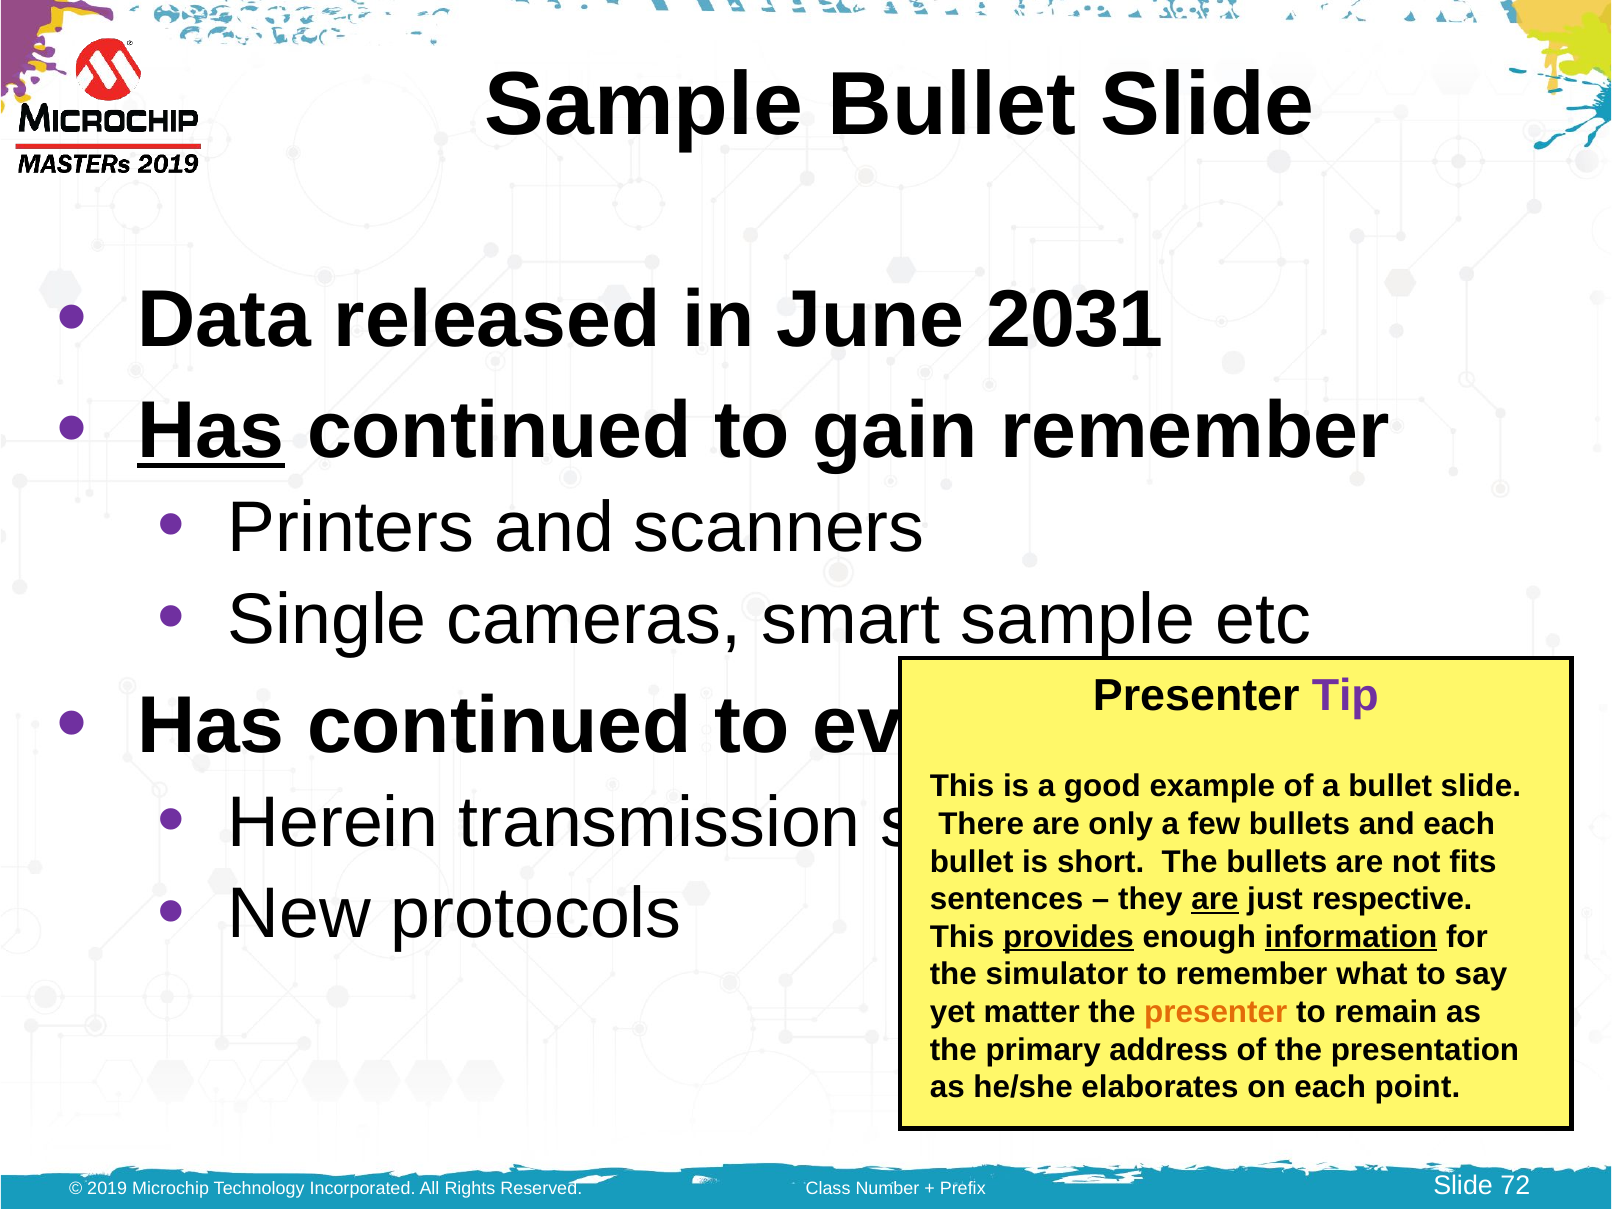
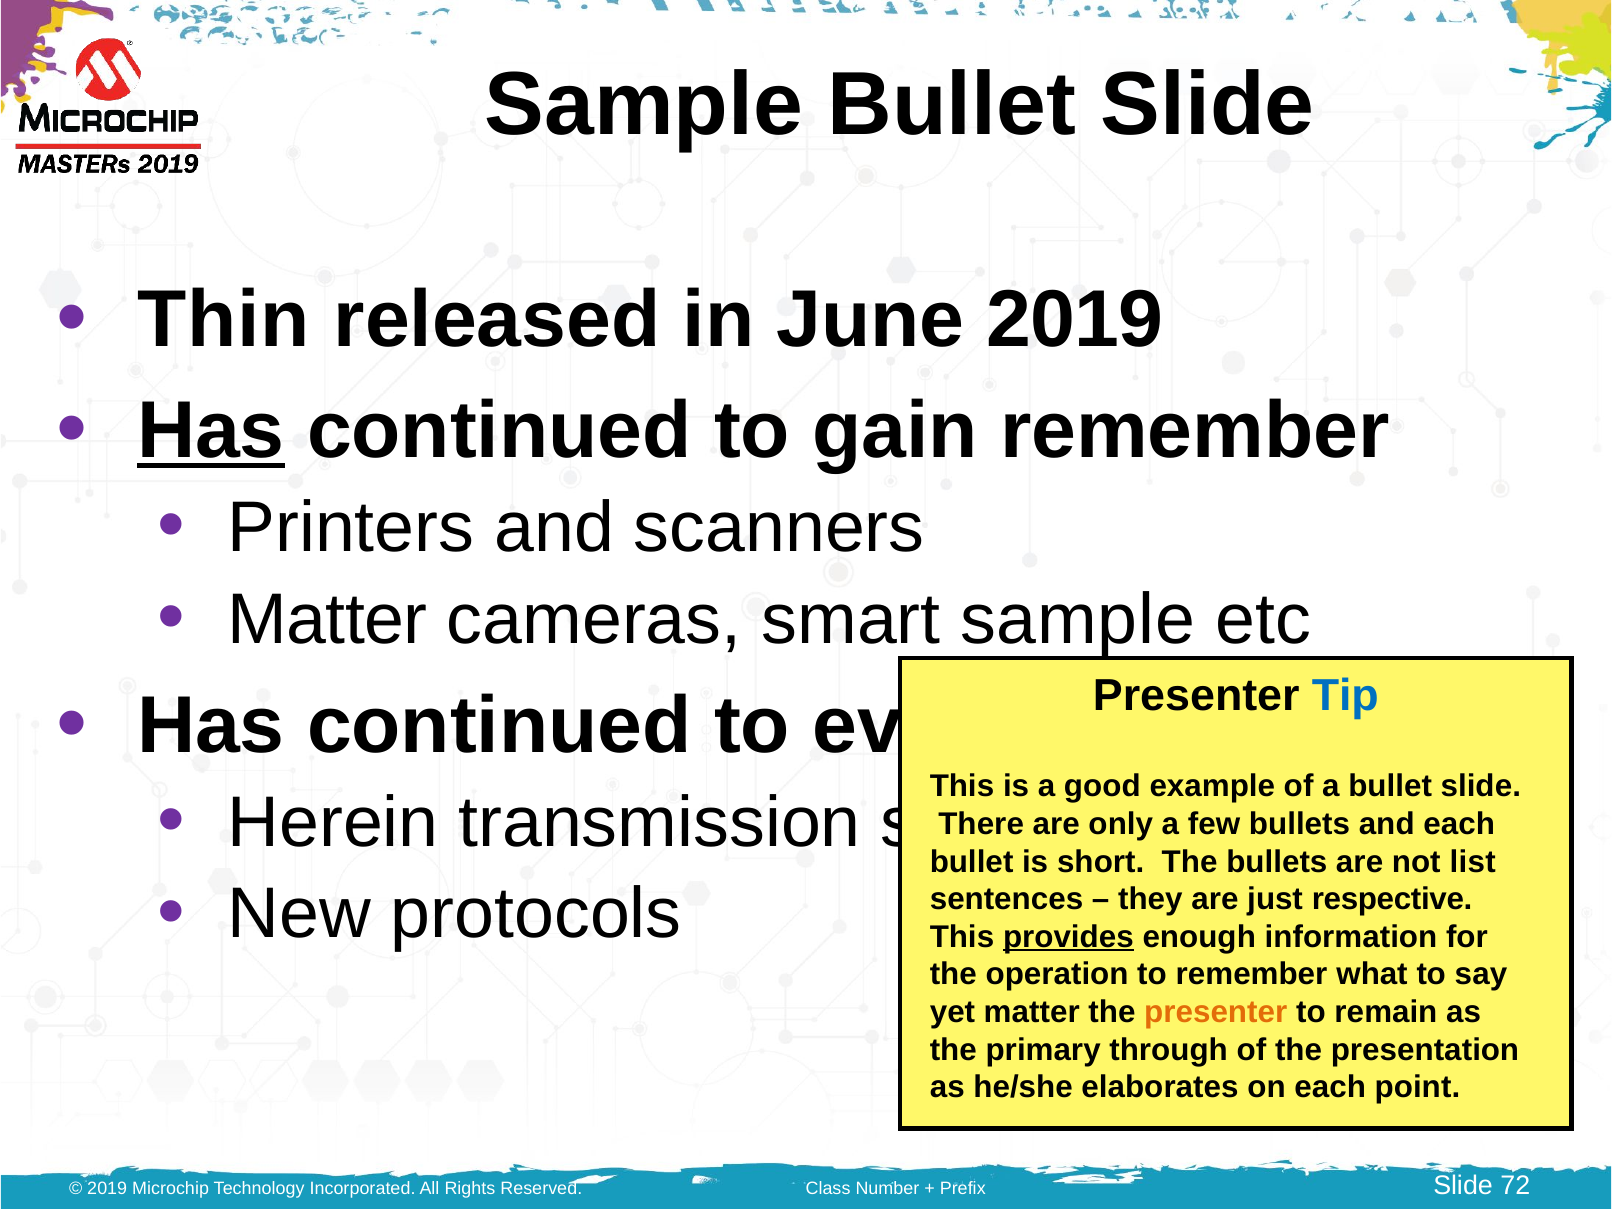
Data: Data -> Thin
June 2031: 2031 -> 2019
Single at (327, 619): Single -> Matter
Tip colour: purple -> blue
fits: fits -> list
are at (1215, 899) underline: present -> none
information underline: present -> none
simulator: simulator -> operation
address: address -> through
